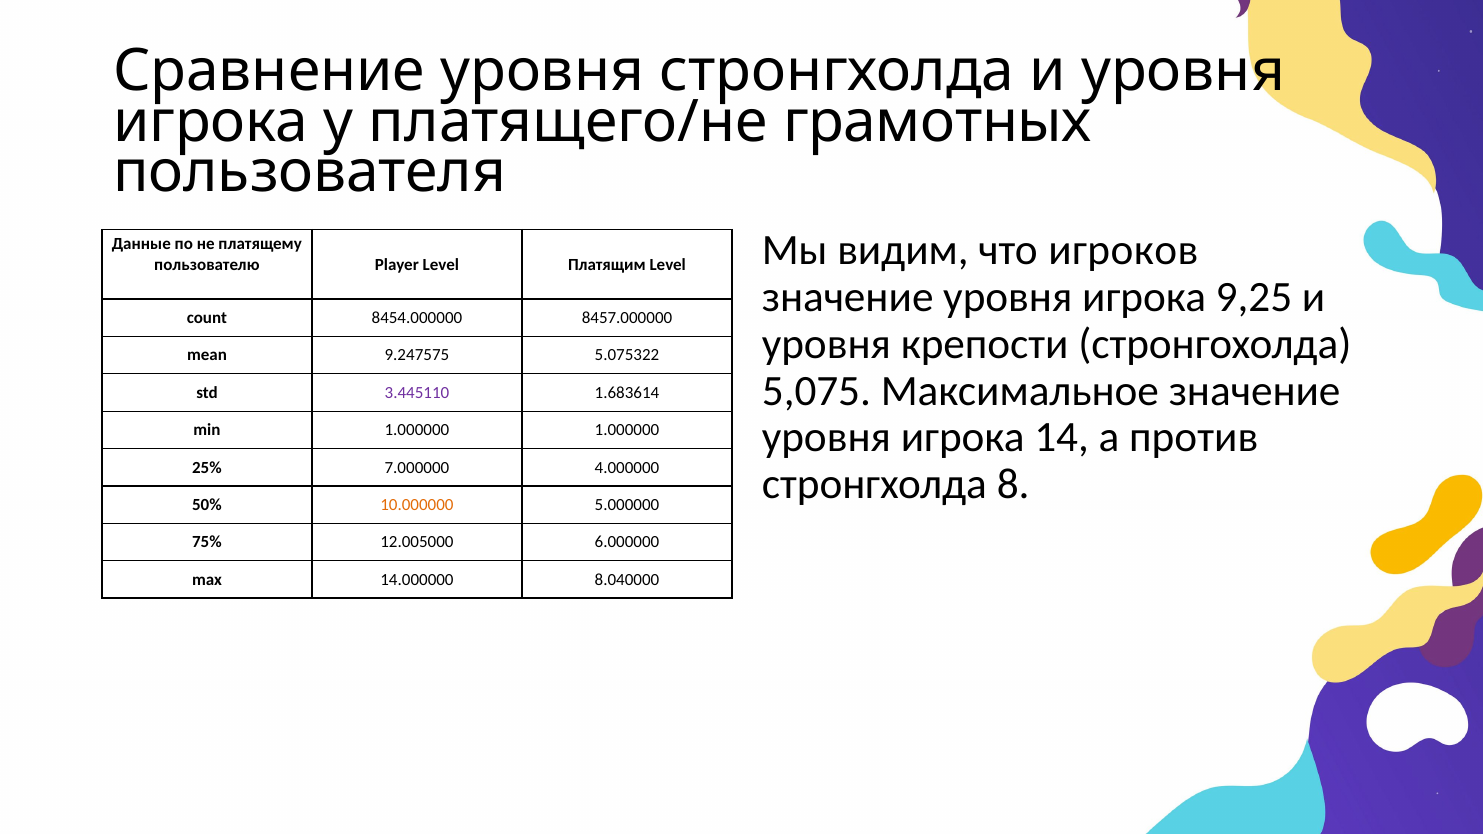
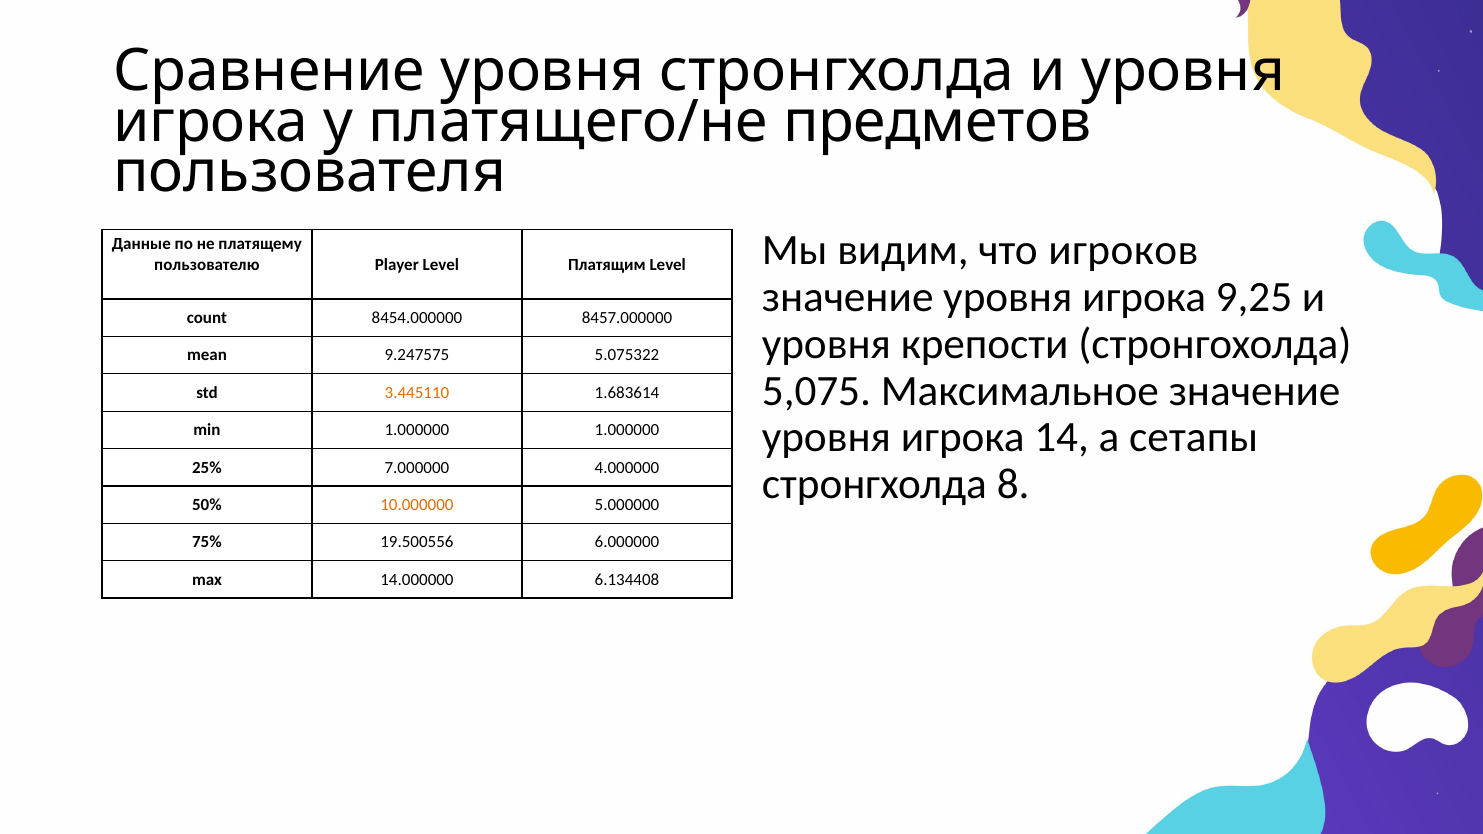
грамотных: грамотных -> предметов
3.445110 colour: purple -> orange
против: против -> сетапы
12.005000: 12.005000 -> 19.500556
8.040000: 8.040000 -> 6.134408
